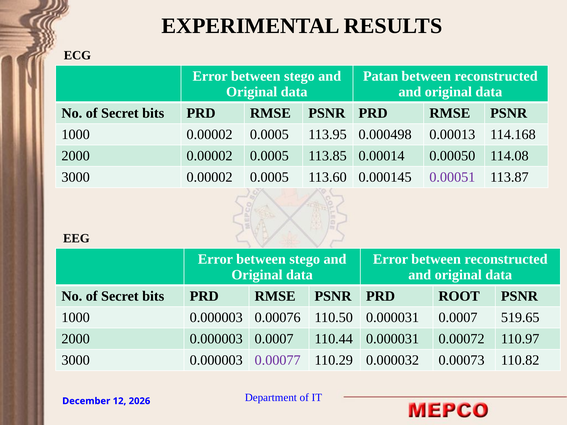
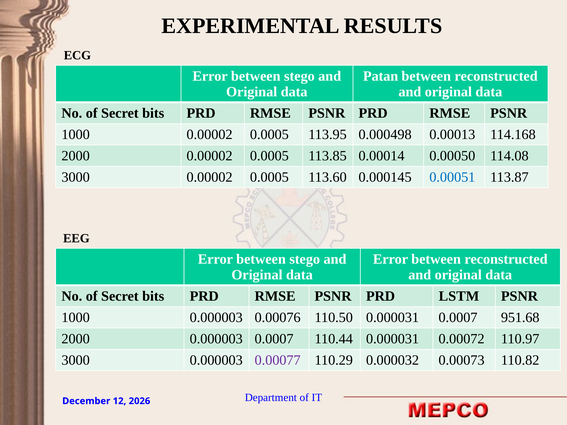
0.00051 colour: purple -> blue
ROOT: ROOT -> LSTM
519.65: 519.65 -> 951.68
